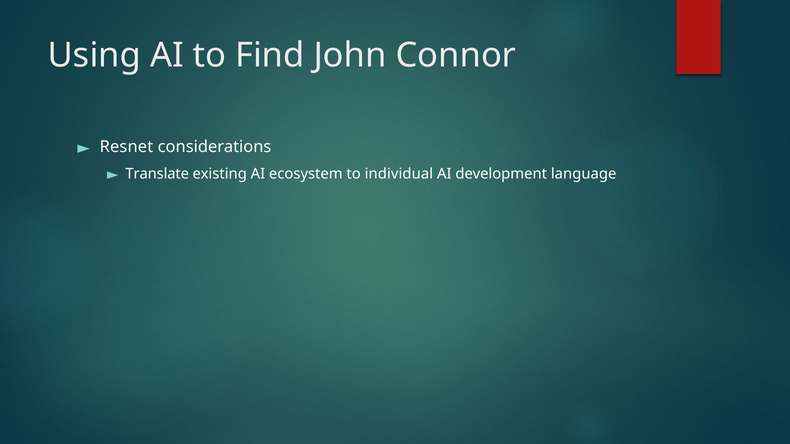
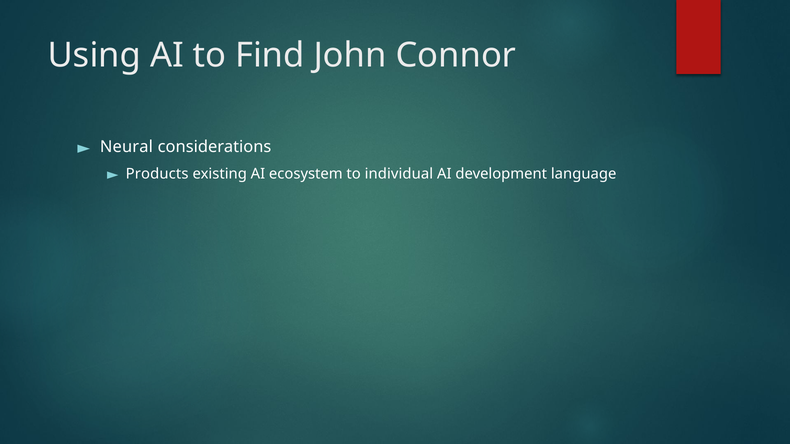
Resnet: Resnet -> Neural
Translate: Translate -> Products
